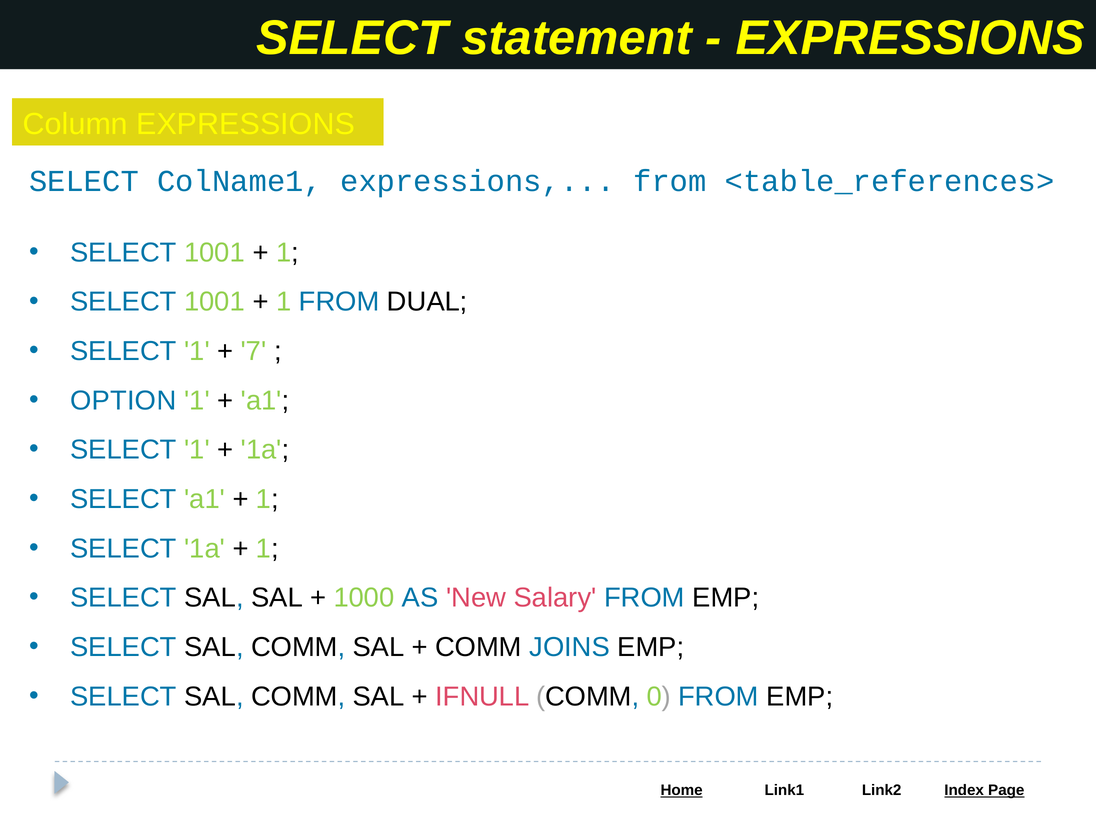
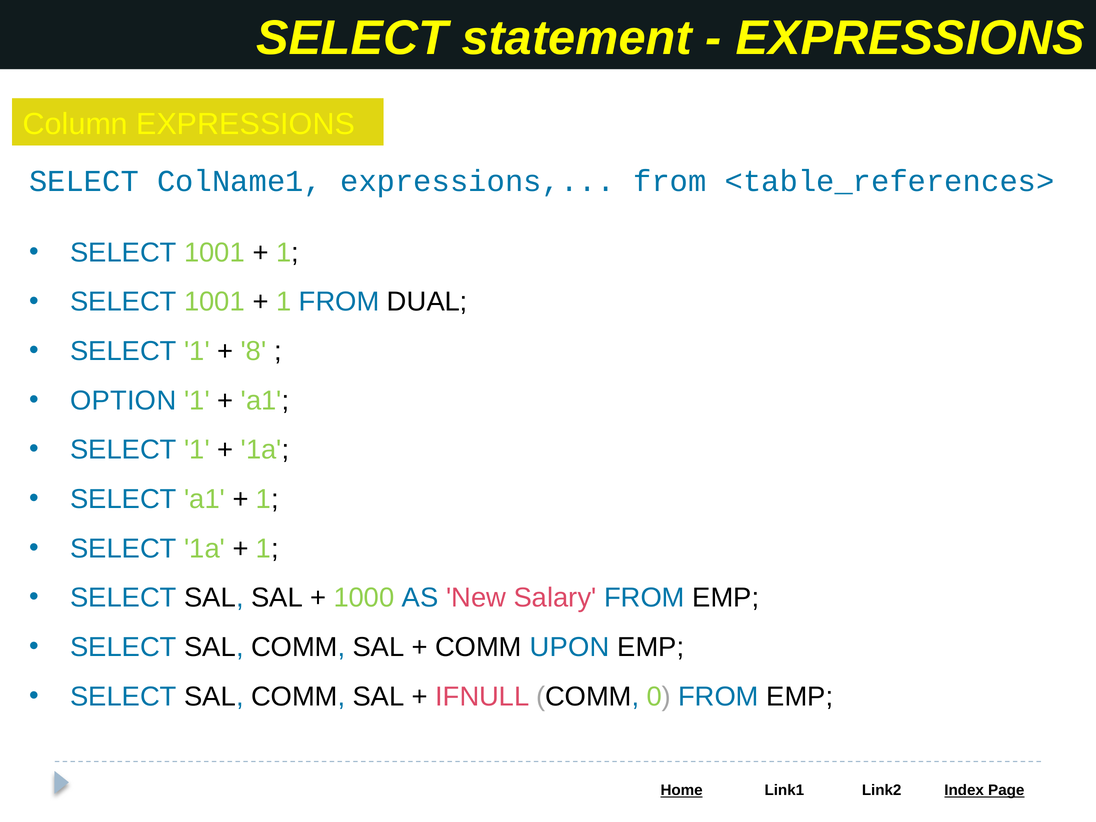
7: 7 -> 8
JOINS: JOINS -> UPON
